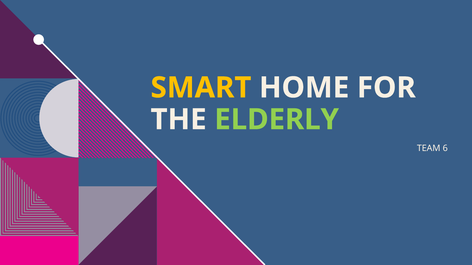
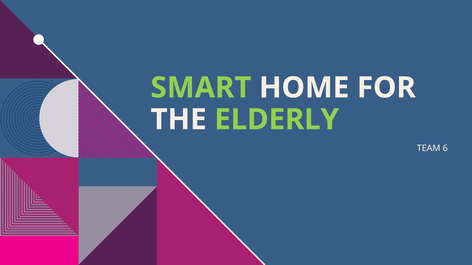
SMART colour: yellow -> light green
